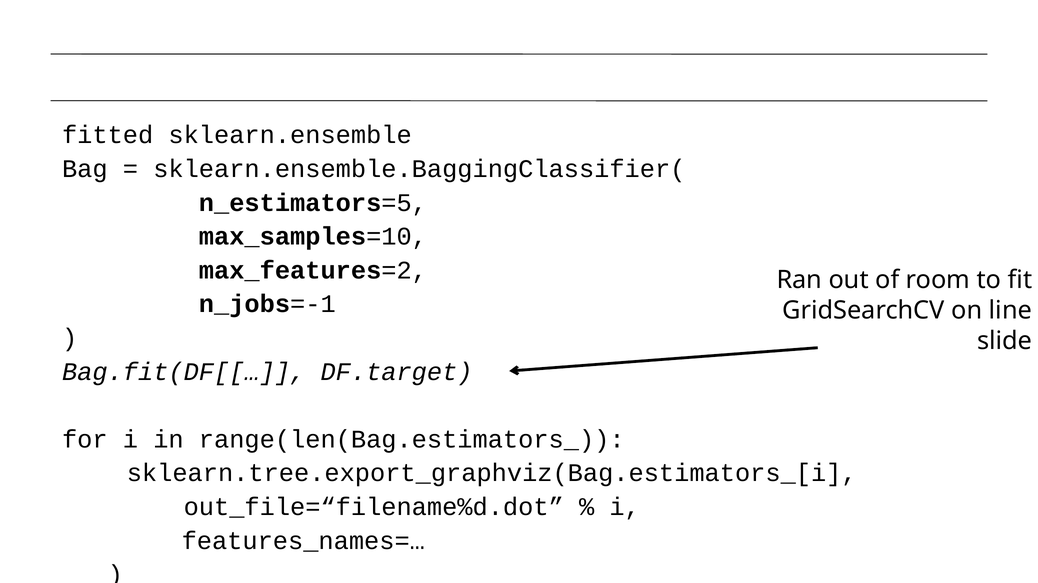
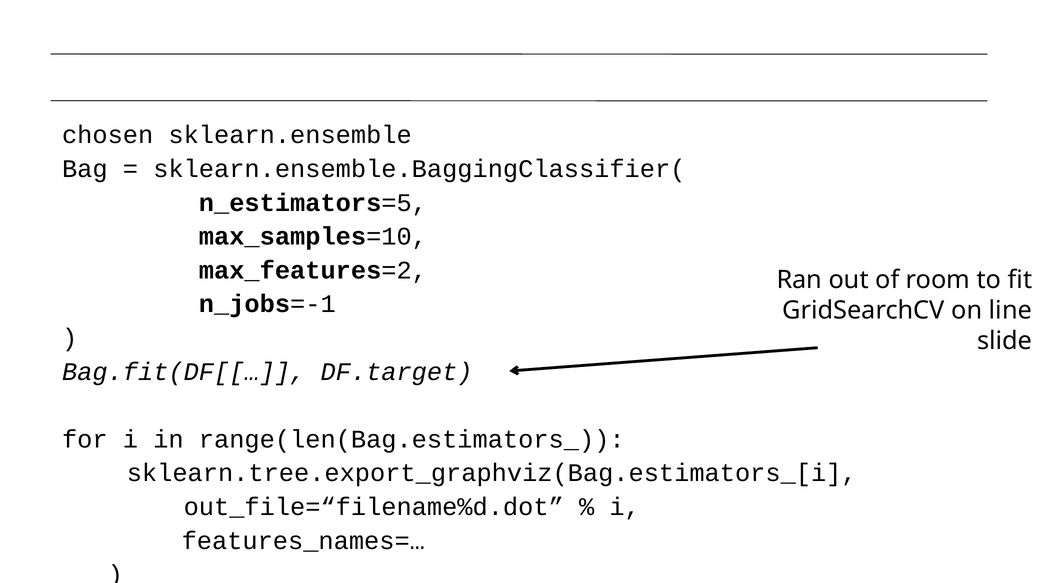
fitted: fitted -> chosen
